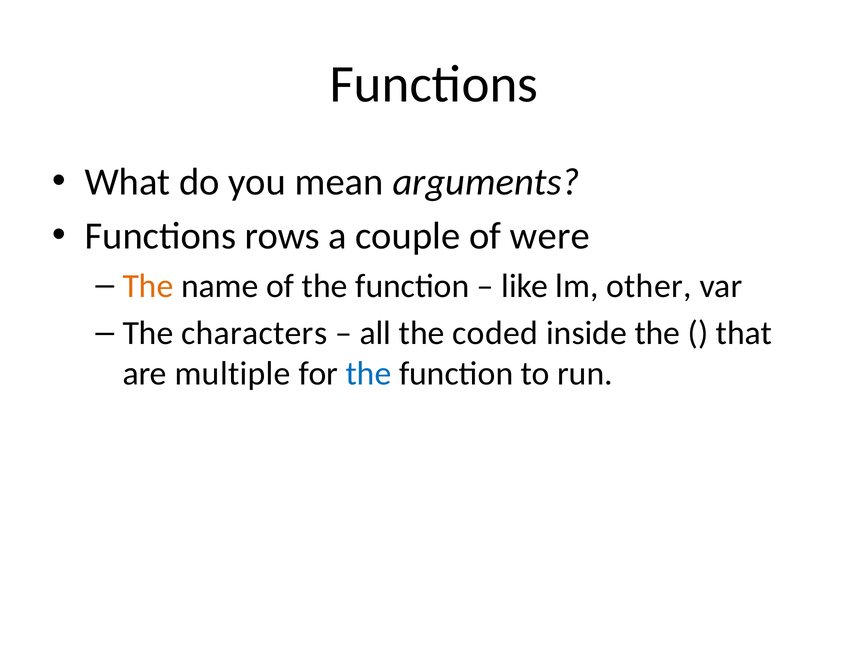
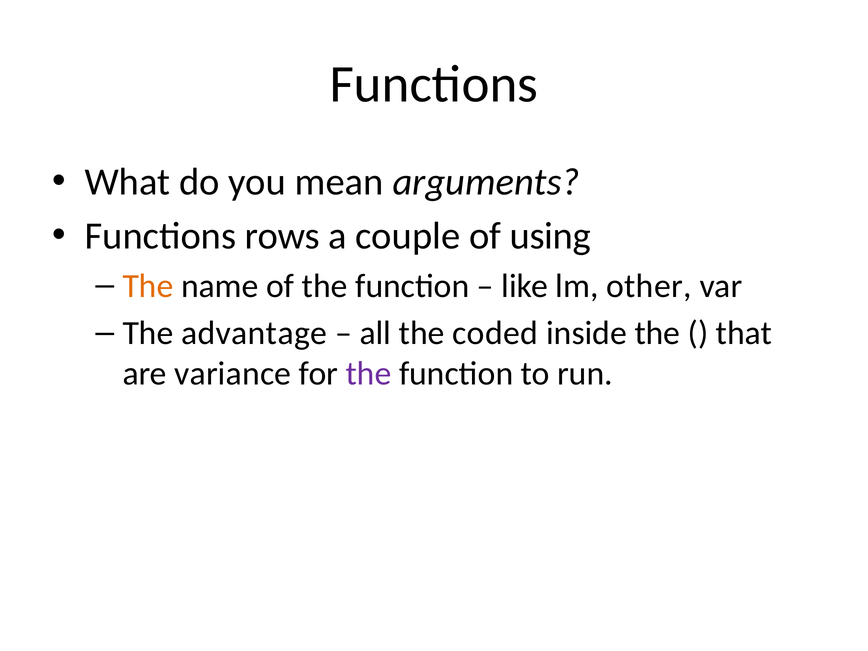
were: were -> using
characters: characters -> advantage
multiple: multiple -> variance
the at (369, 374) colour: blue -> purple
